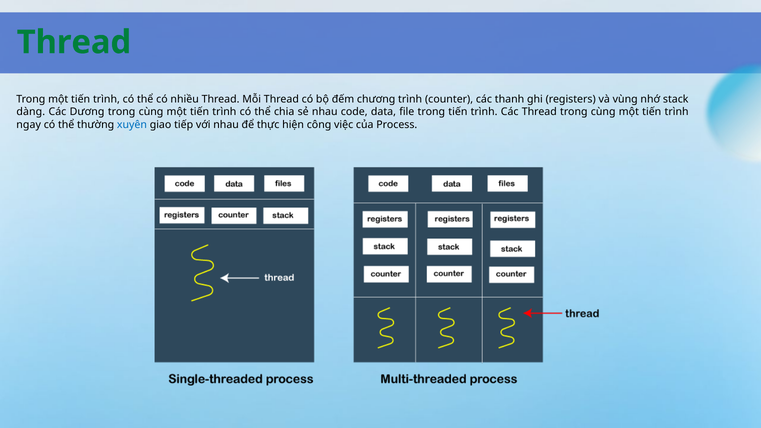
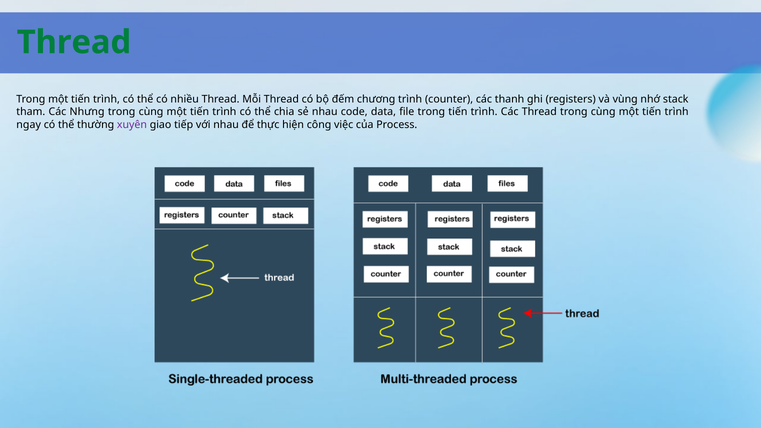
dàng: dàng -> tham
Dương: Dương -> Nhưng
xuyên colour: blue -> purple
